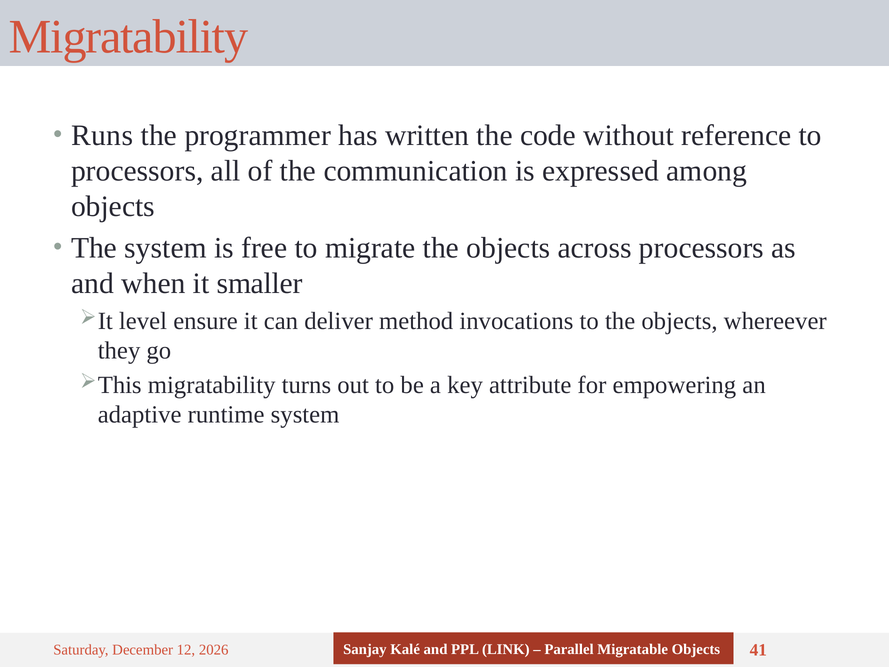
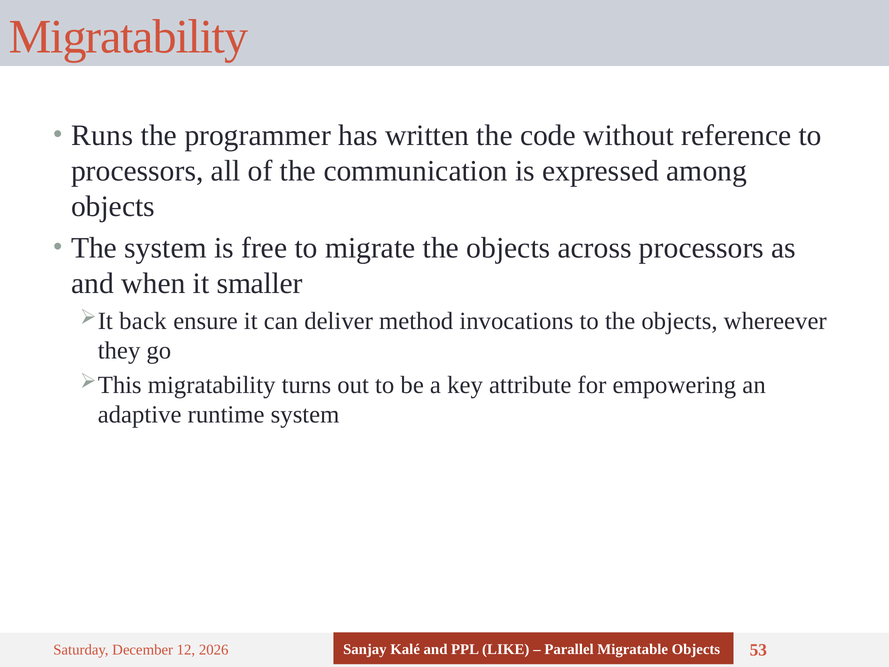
level: level -> back
LINK: LINK -> LIKE
41: 41 -> 53
